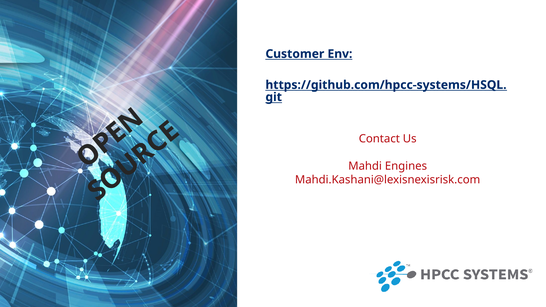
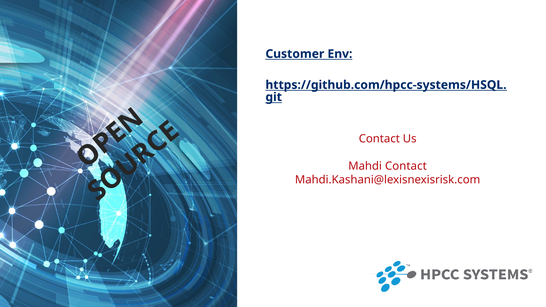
Mahdi Engines: Engines -> Contact
